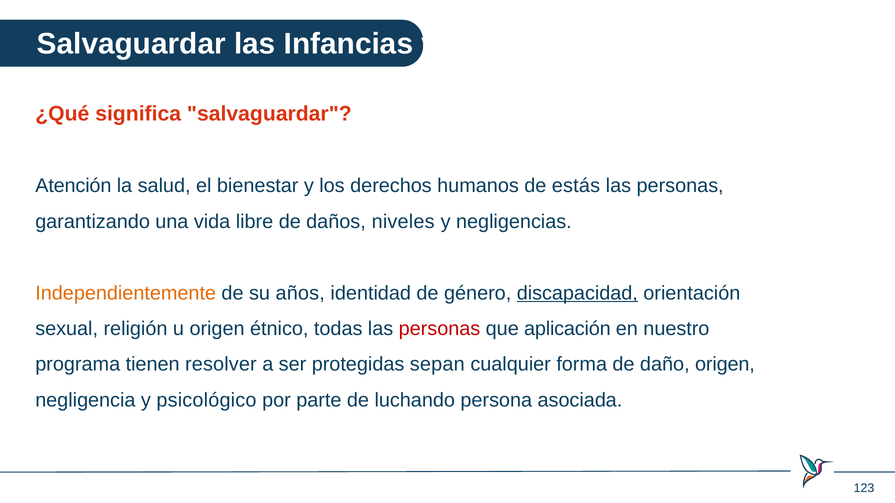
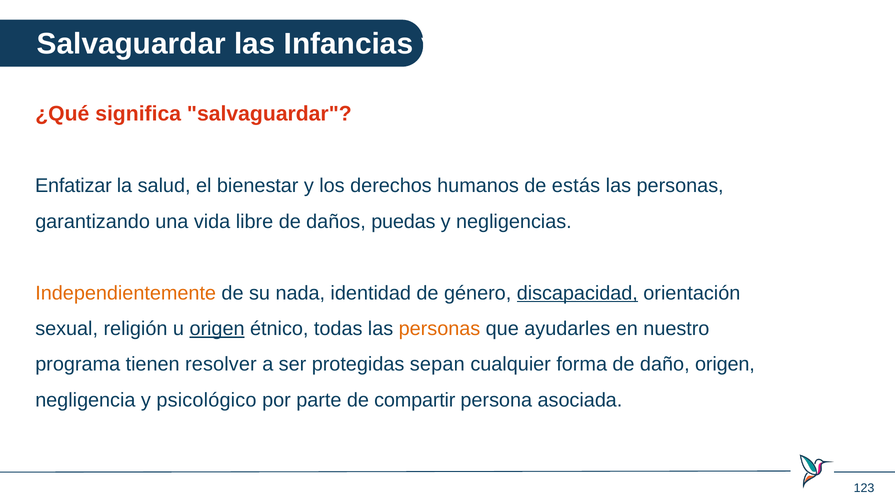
Atención: Atención -> Enfatizar
niveles: niveles -> puedas
años: años -> nada
origen at (217, 329) underline: none -> present
personas at (439, 329) colour: red -> orange
aplicación: aplicación -> ayudarles
luchando: luchando -> compartir
